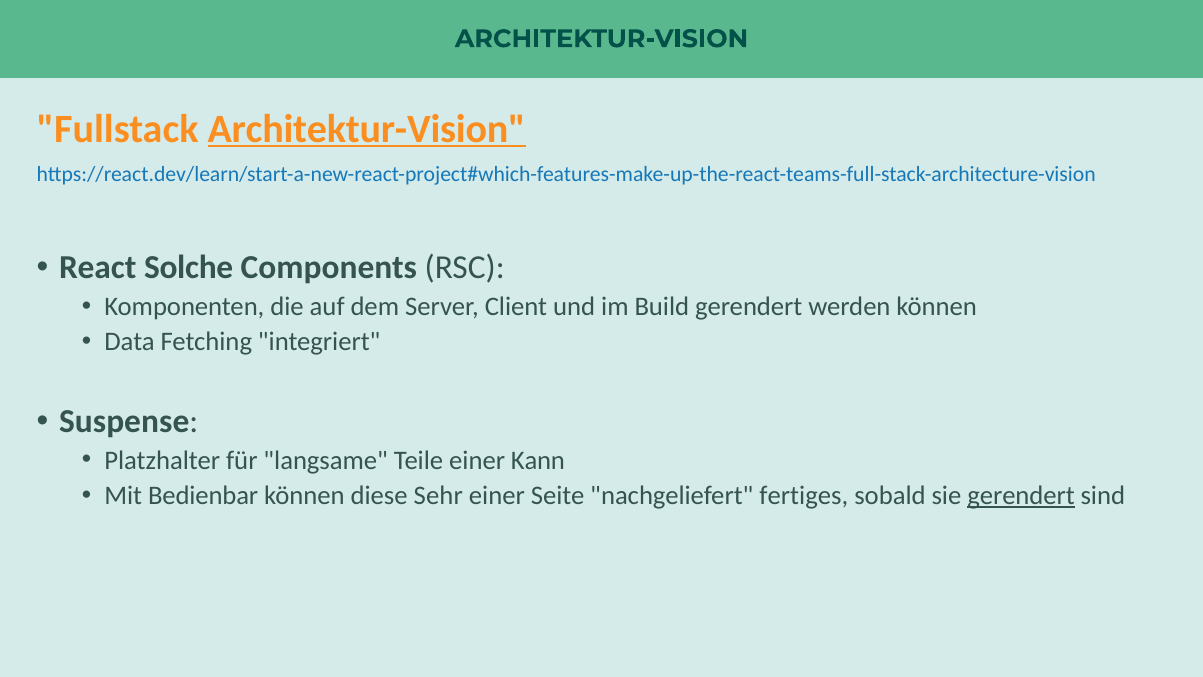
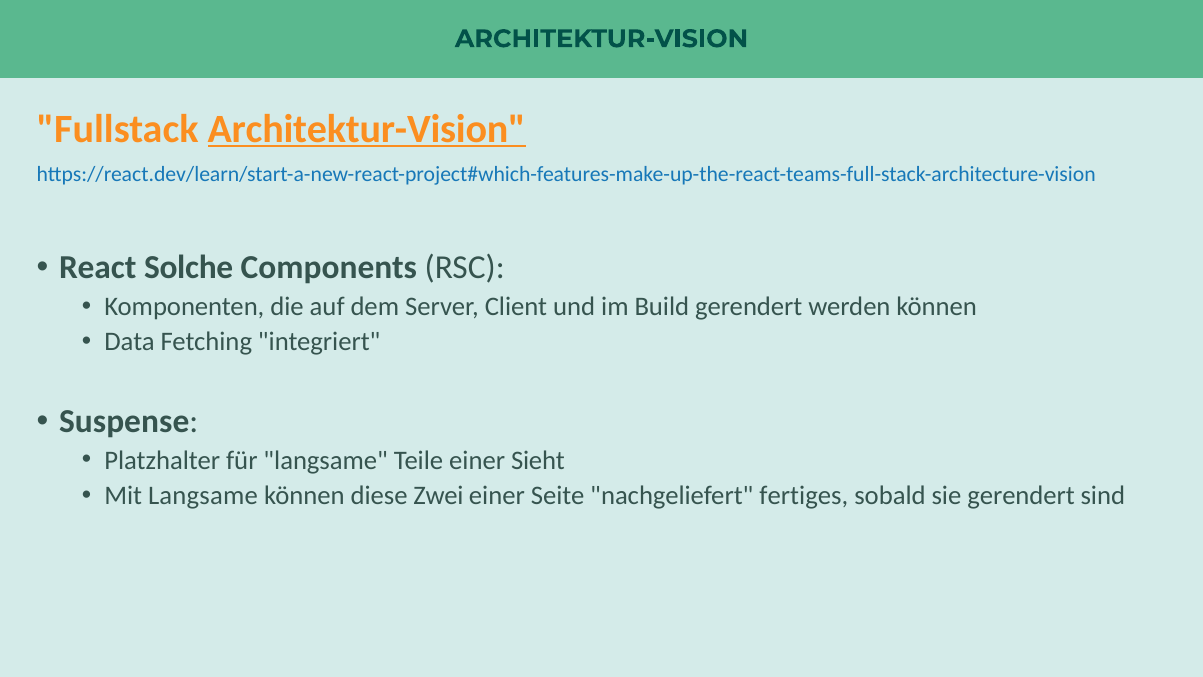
Kann: Kann -> Sieht
Mit Bedienbar: Bedienbar -> Langsame
Sehr: Sehr -> Zwei
gerendert at (1021, 495) underline: present -> none
